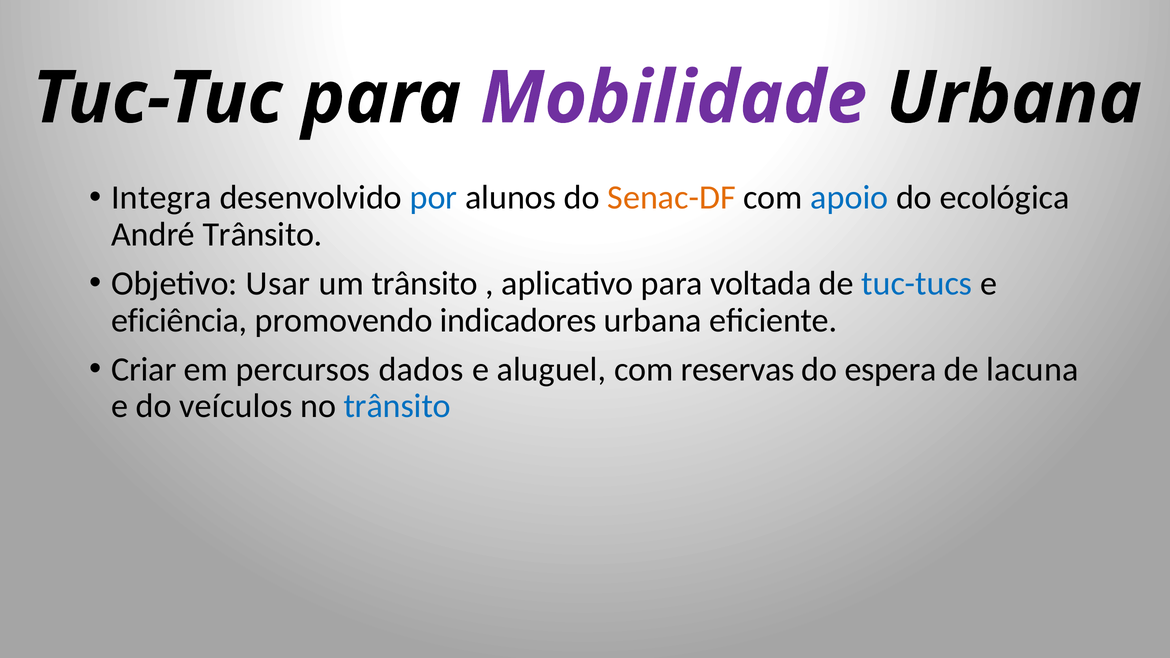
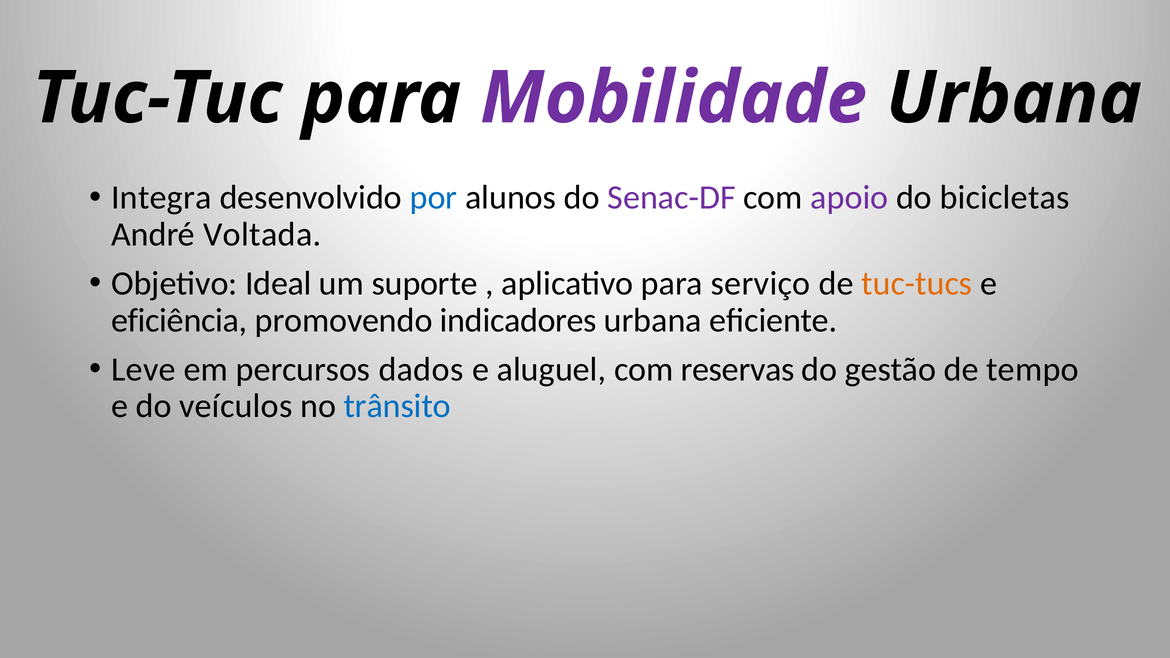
Senac-DF colour: orange -> purple
apoio colour: blue -> purple
ecológica: ecológica -> bicicletas
André Trânsito: Trânsito -> Voltada
Usar: Usar -> Ideal
um trânsito: trânsito -> suporte
voltada: voltada -> serviço
tuc-tucs colour: blue -> orange
Criar: Criar -> Leve
espera: espera -> gestão
lacuna: lacuna -> tempo
